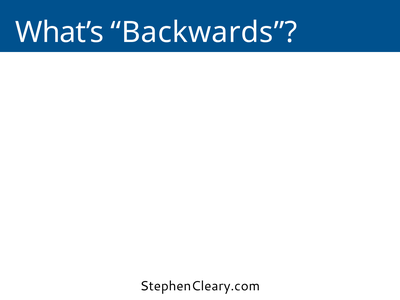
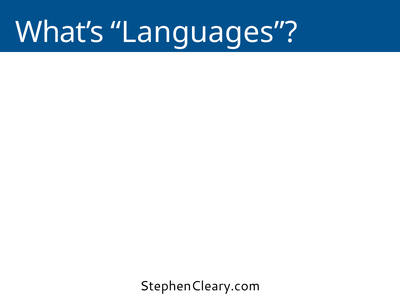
Backwards: Backwards -> Languages
